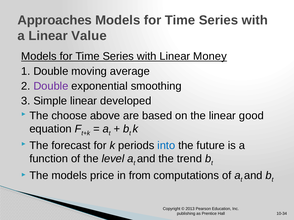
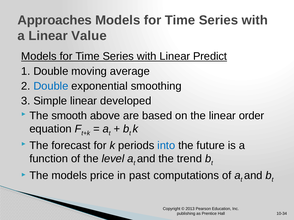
Money: Money -> Predict
Double at (51, 86) colour: purple -> blue
choose: choose -> smooth
good: good -> order
from: from -> past
